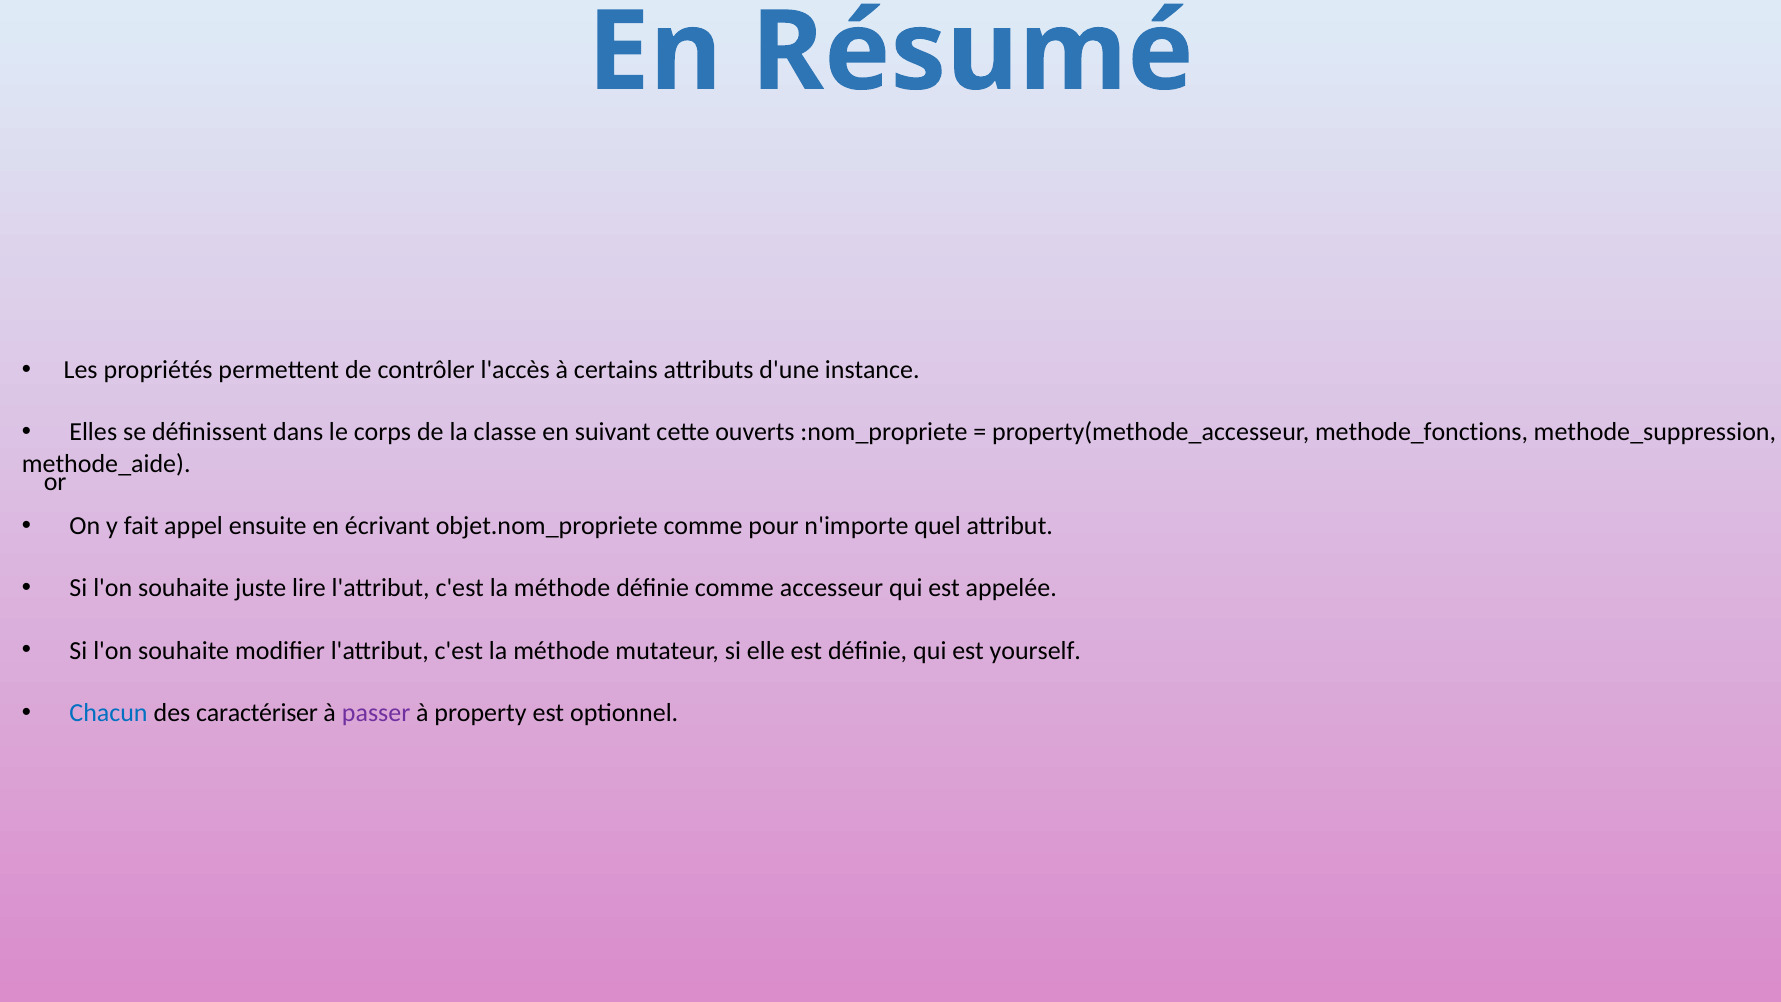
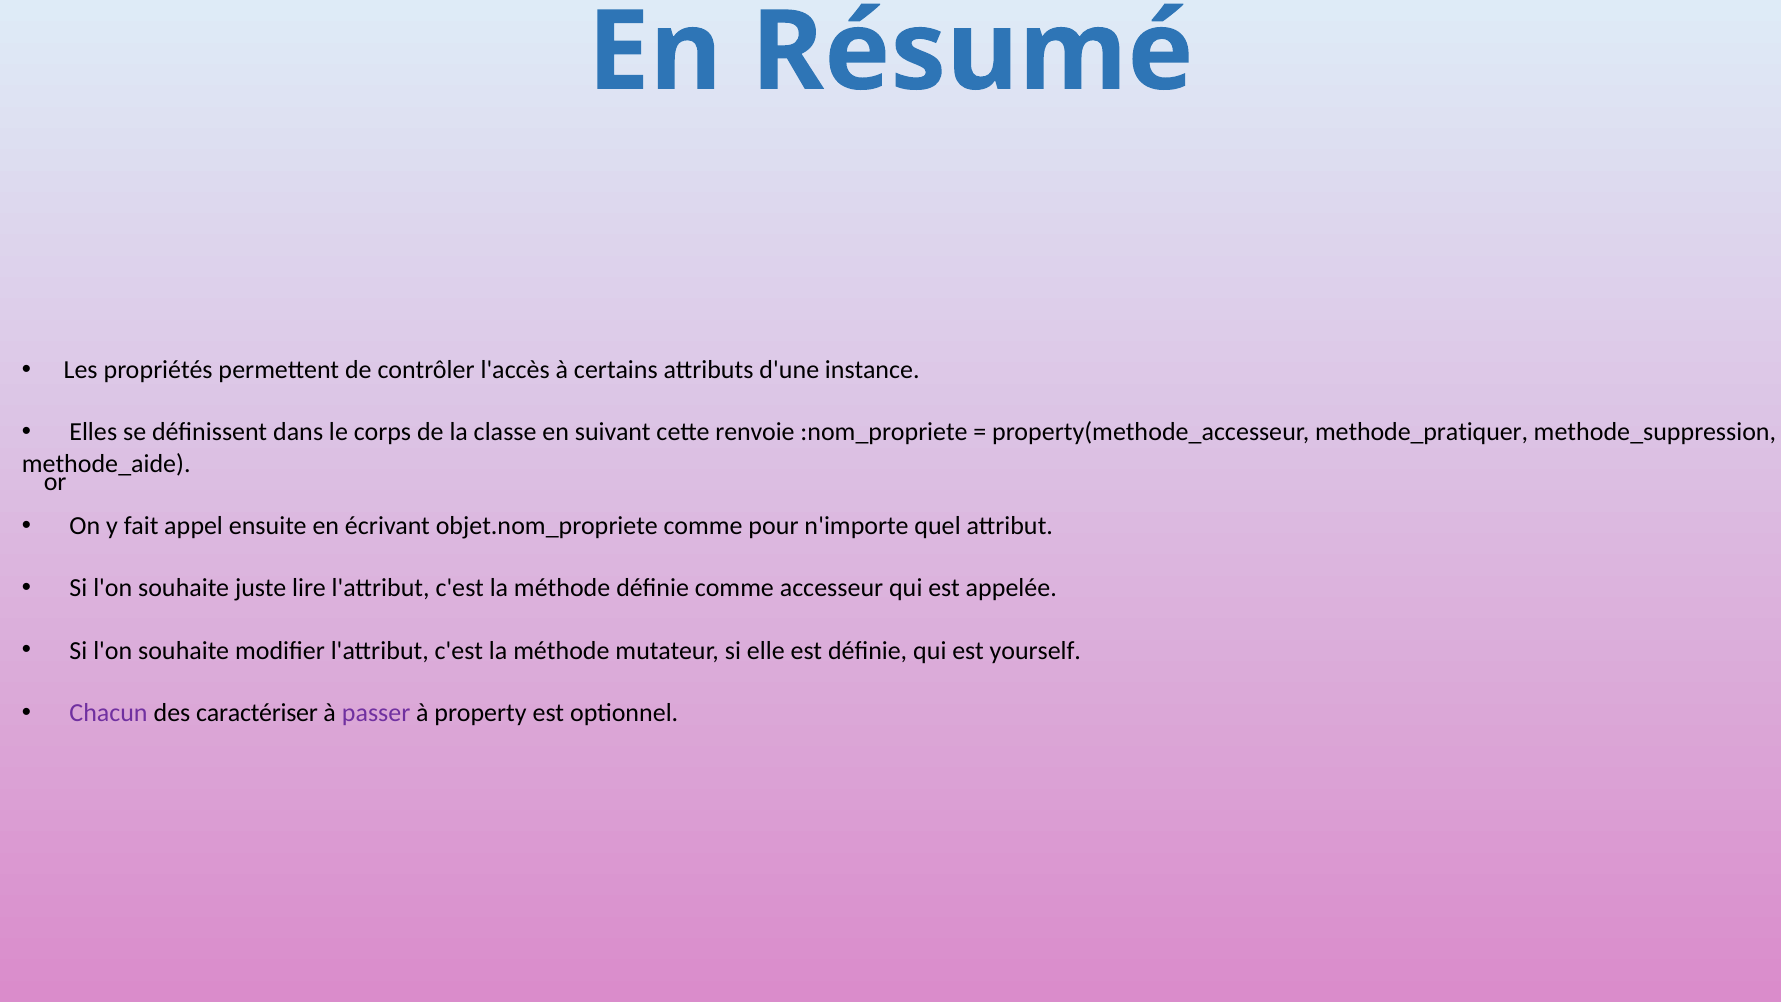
ouverts: ouverts -> renvoie
methode_fonctions: methode_fonctions -> methode_pratiquer
Chacun colour: blue -> purple
